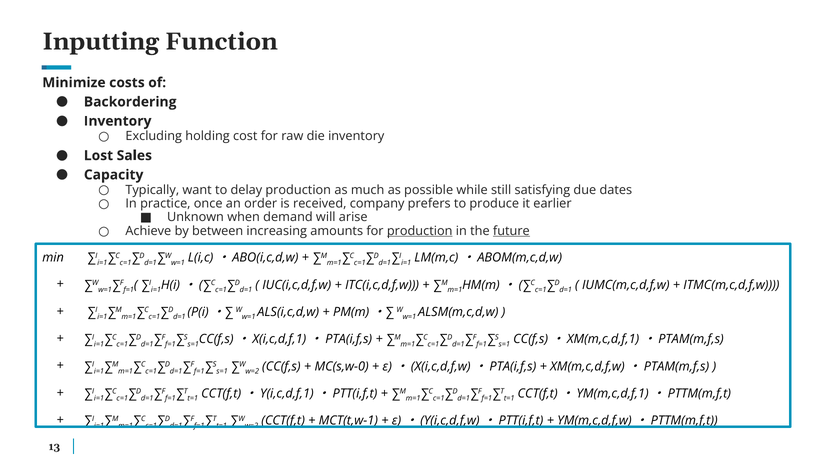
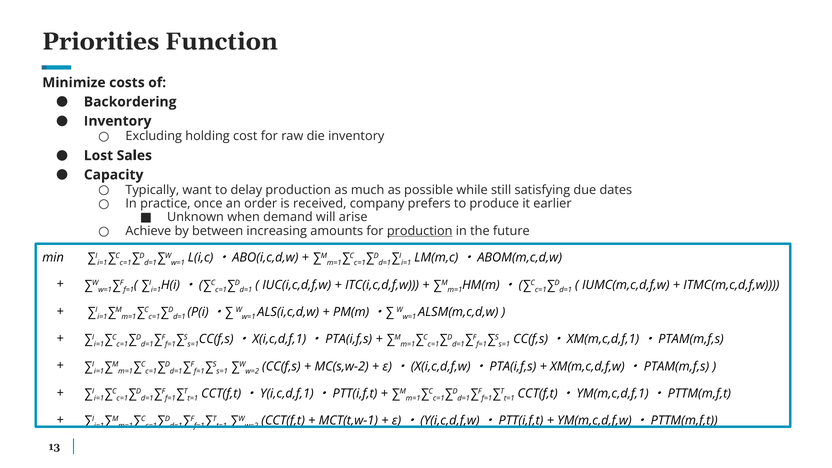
Inputting: Inputting -> Priorities
future underline: present -> none
MC(s,w-0: MC(s,w-0 -> MC(s,w-2
